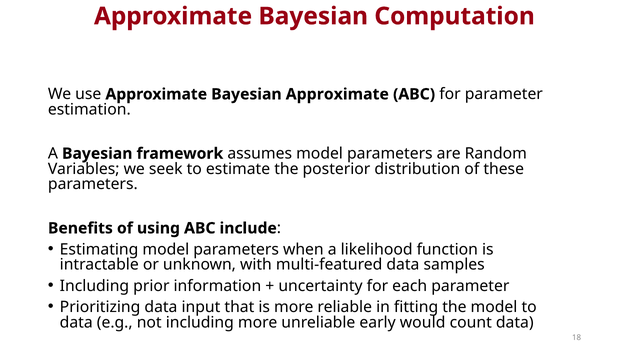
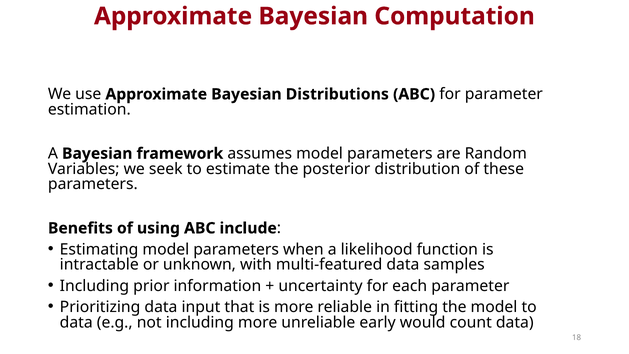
Bayesian Approximate: Approximate -> Distributions
